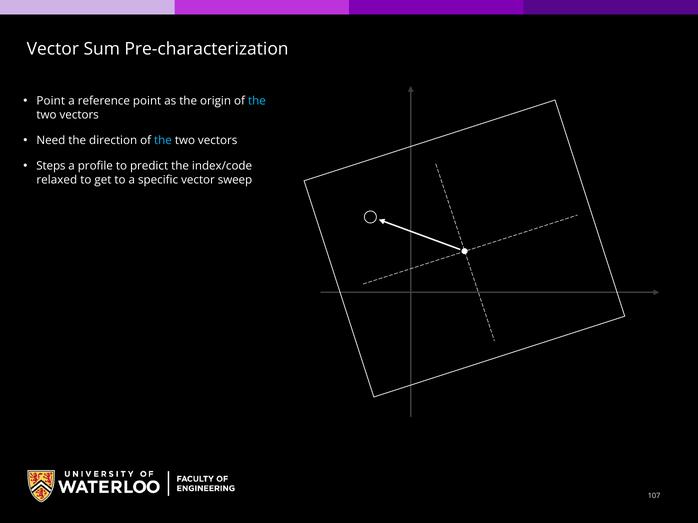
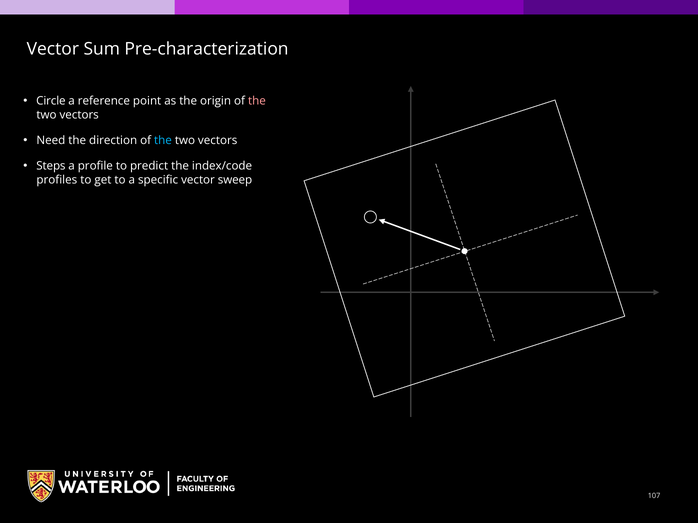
Point at (51, 101): Point -> Circle
the at (257, 101) colour: light blue -> pink
relaxed: relaxed -> profiles
